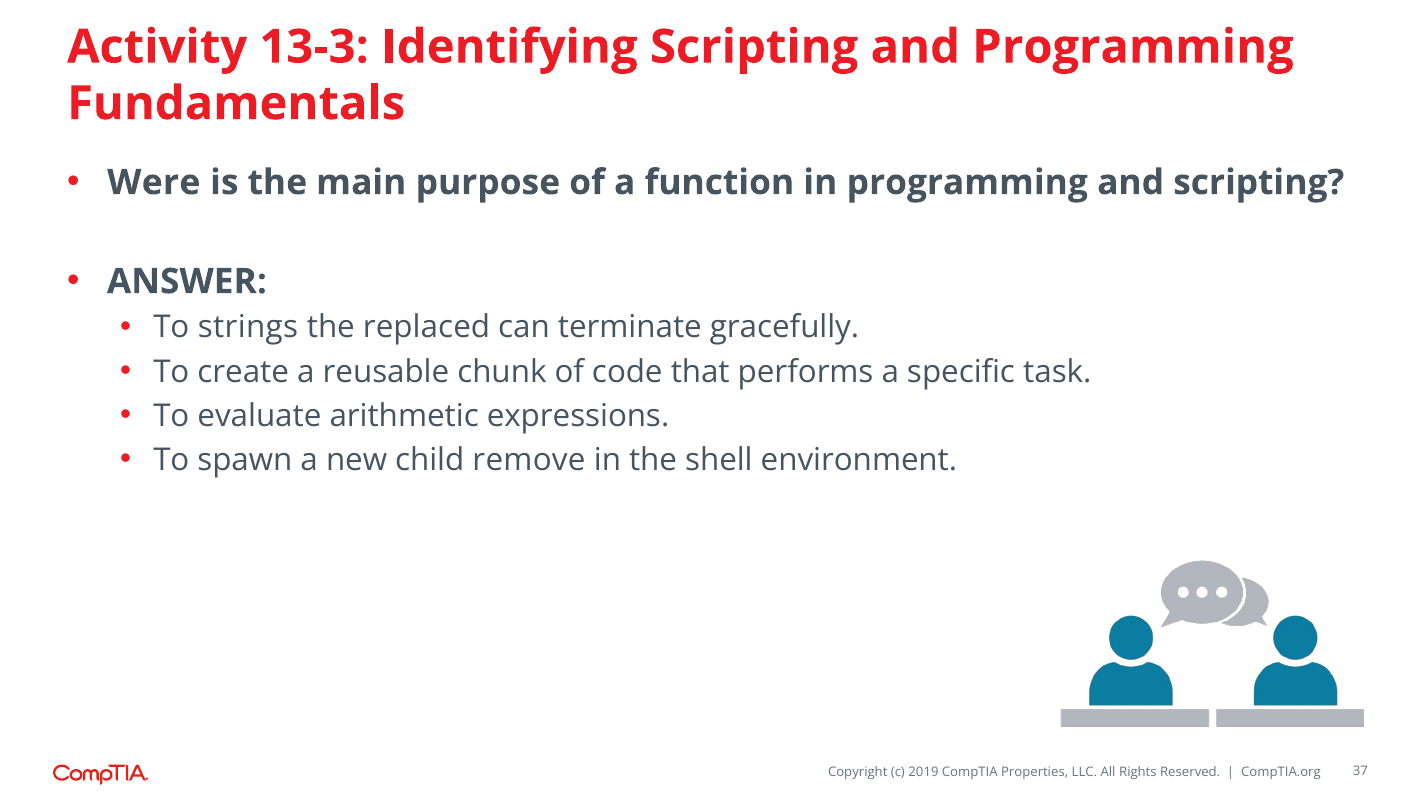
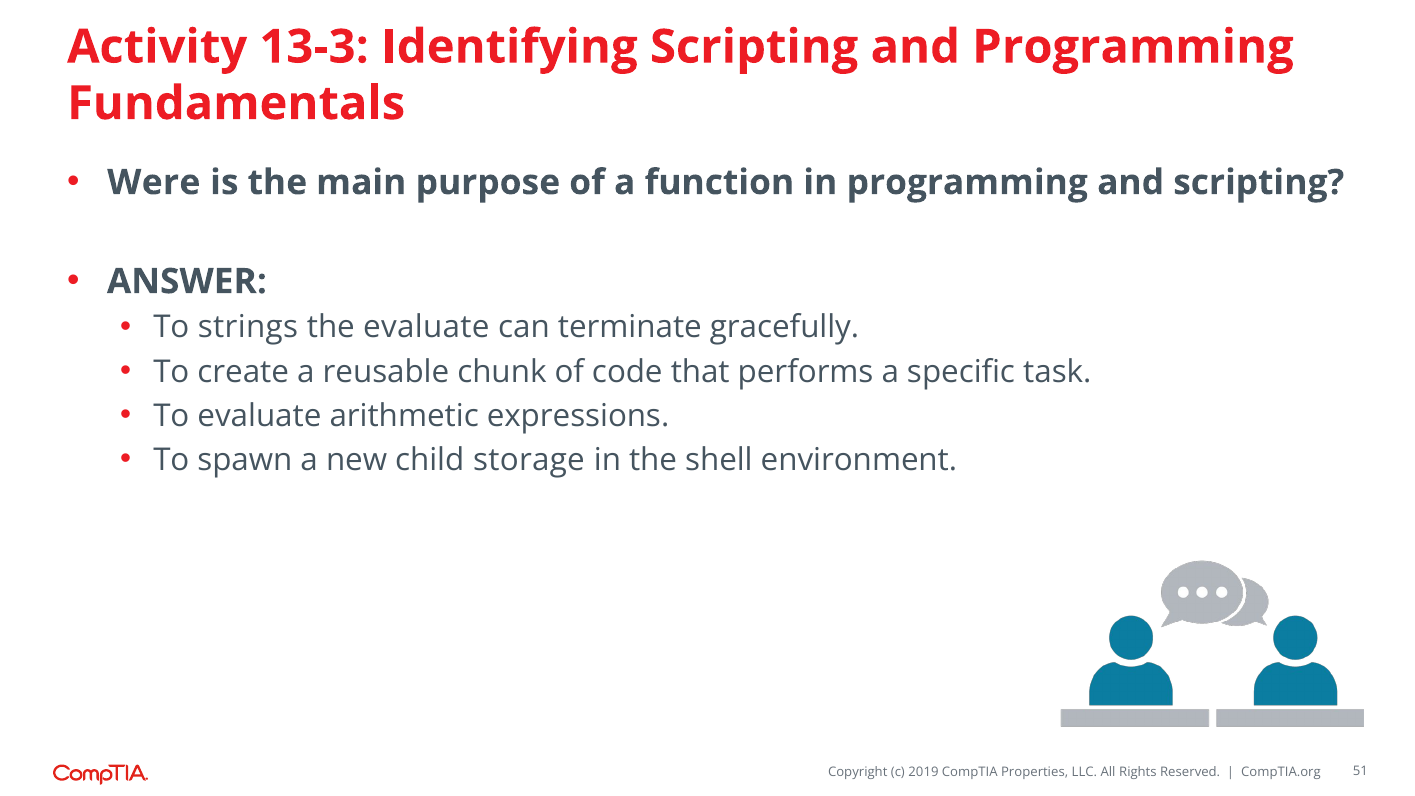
the replaced: replaced -> evaluate
remove: remove -> storage
37: 37 -> 51
